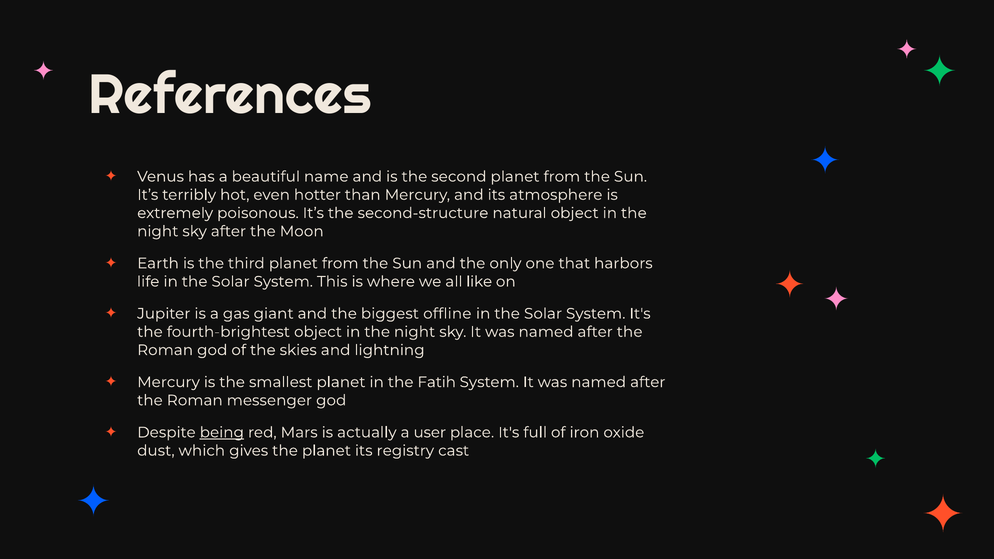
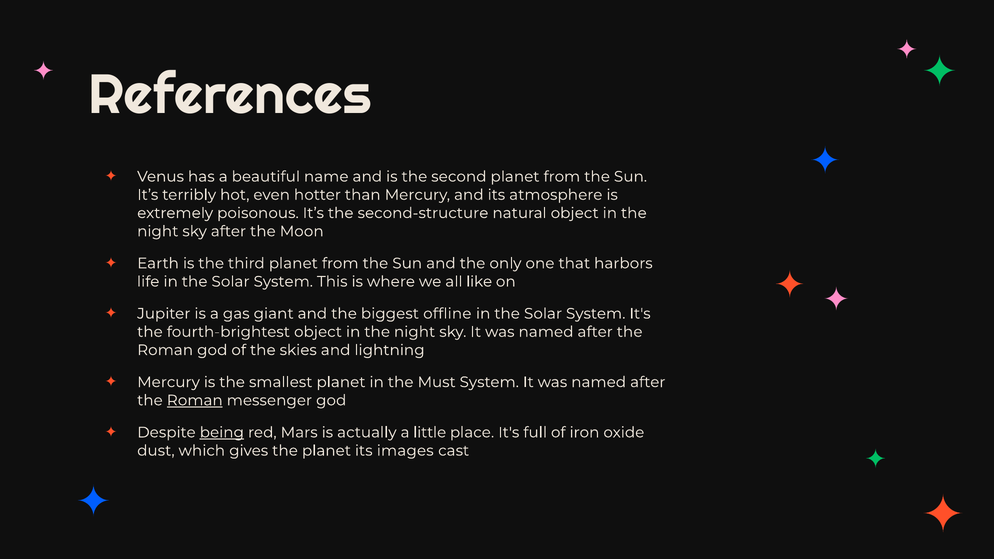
Fatih: Fatih -> Must
Roman at (195, 400) underline: none -> present
user: user -> little
registry: registry -> images
